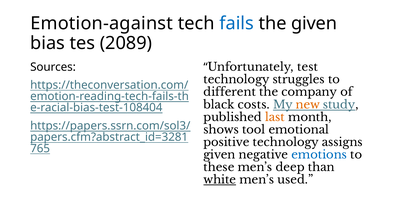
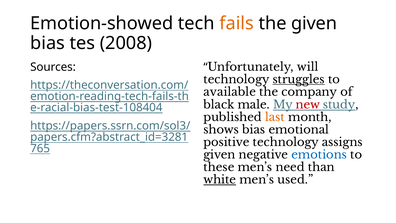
Emotion-against: Emotion-against -> Emotion-showed
fails colour: blue -> orange
2089: 2089 -> 2008
test: test -> will
struggles underline: none -> present
different: different -> available
costs: costs -> male
new colour: orange -> red
shows tool: tool -> bias
deep: deep -> need
